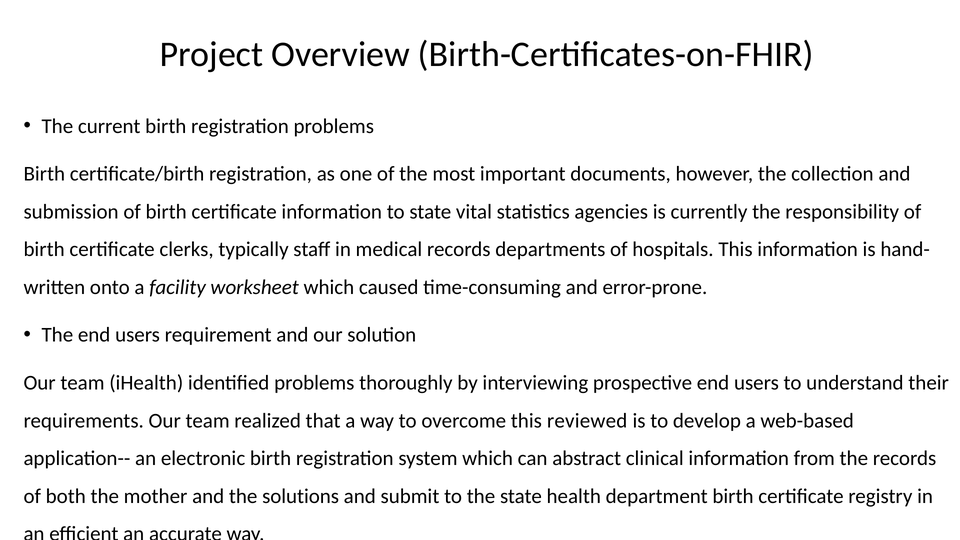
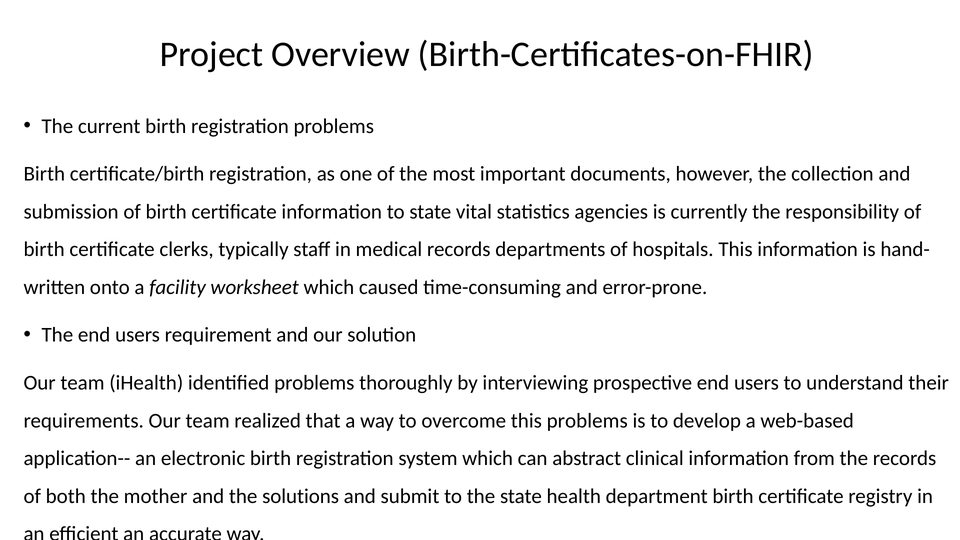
this reviewed: reviewed -> problems
